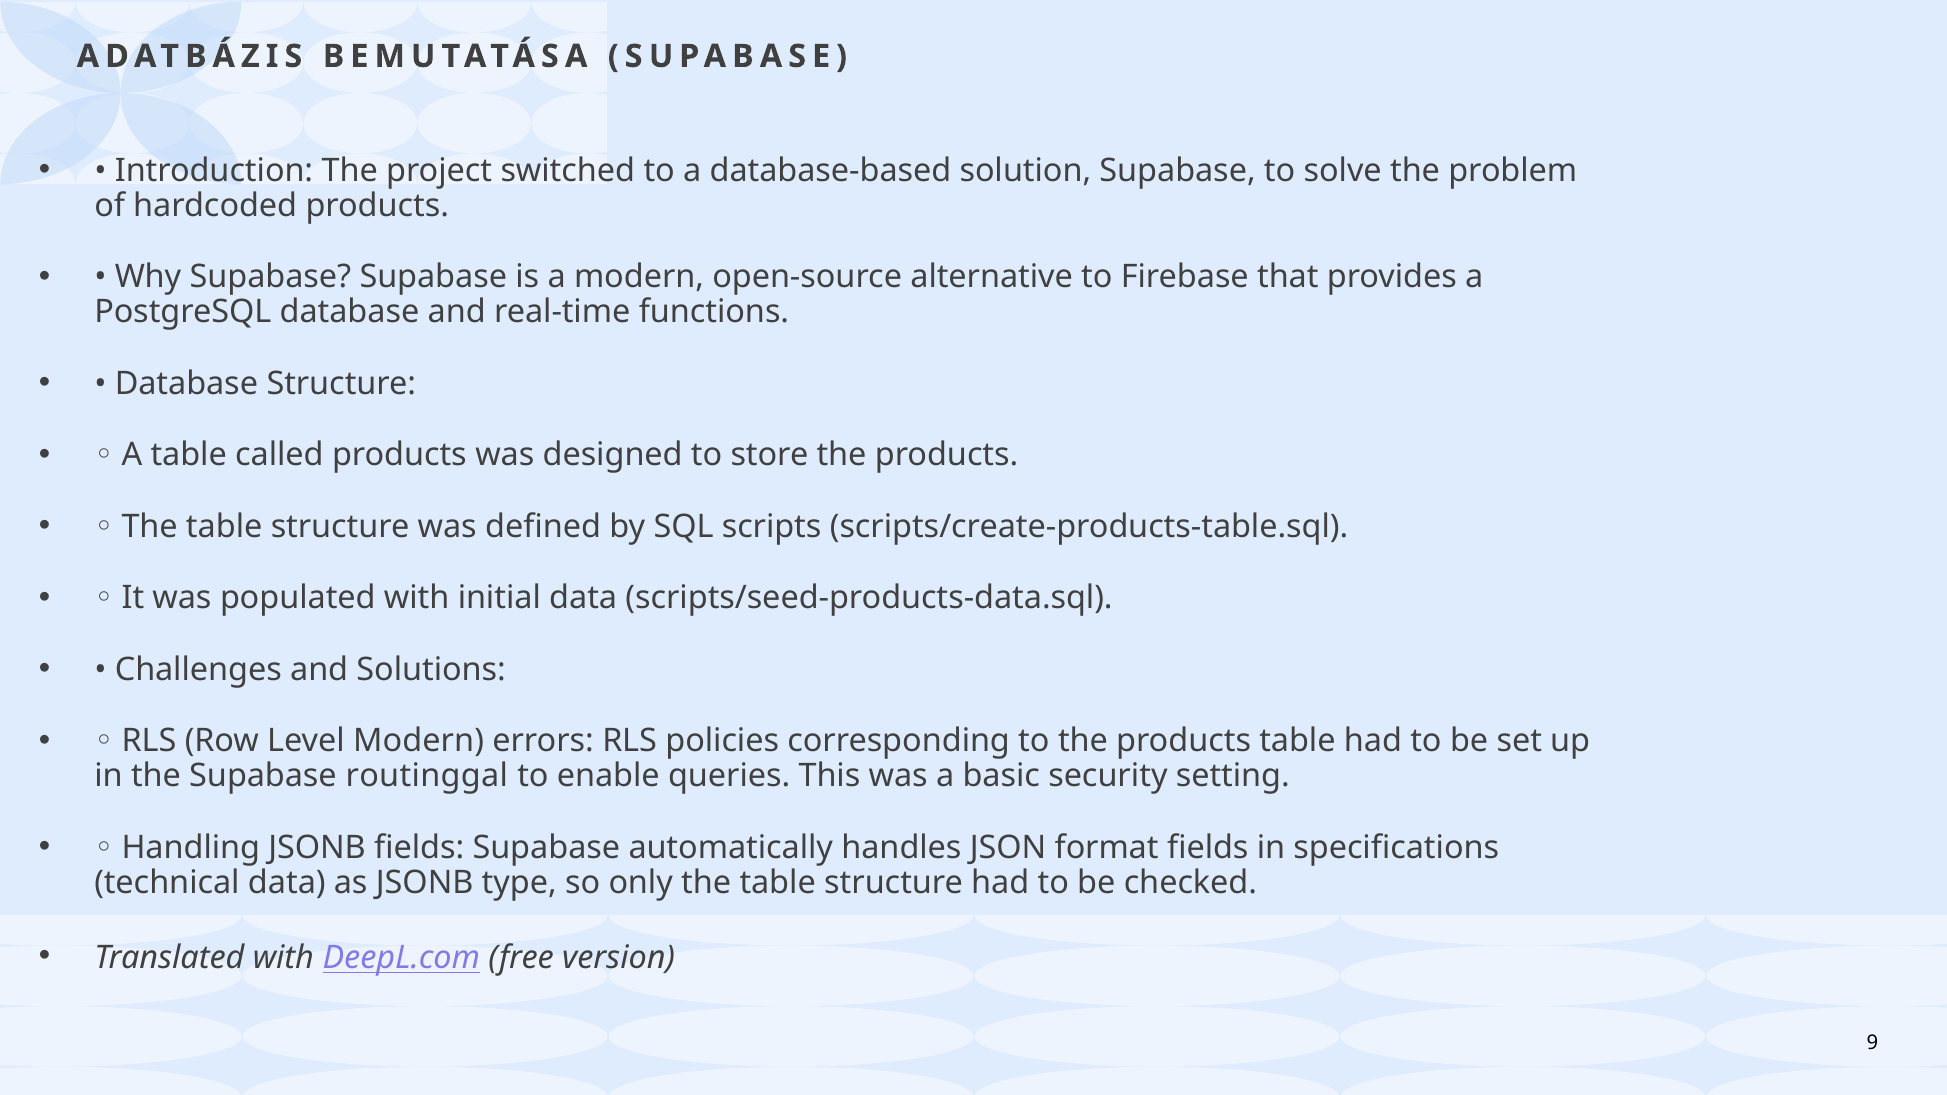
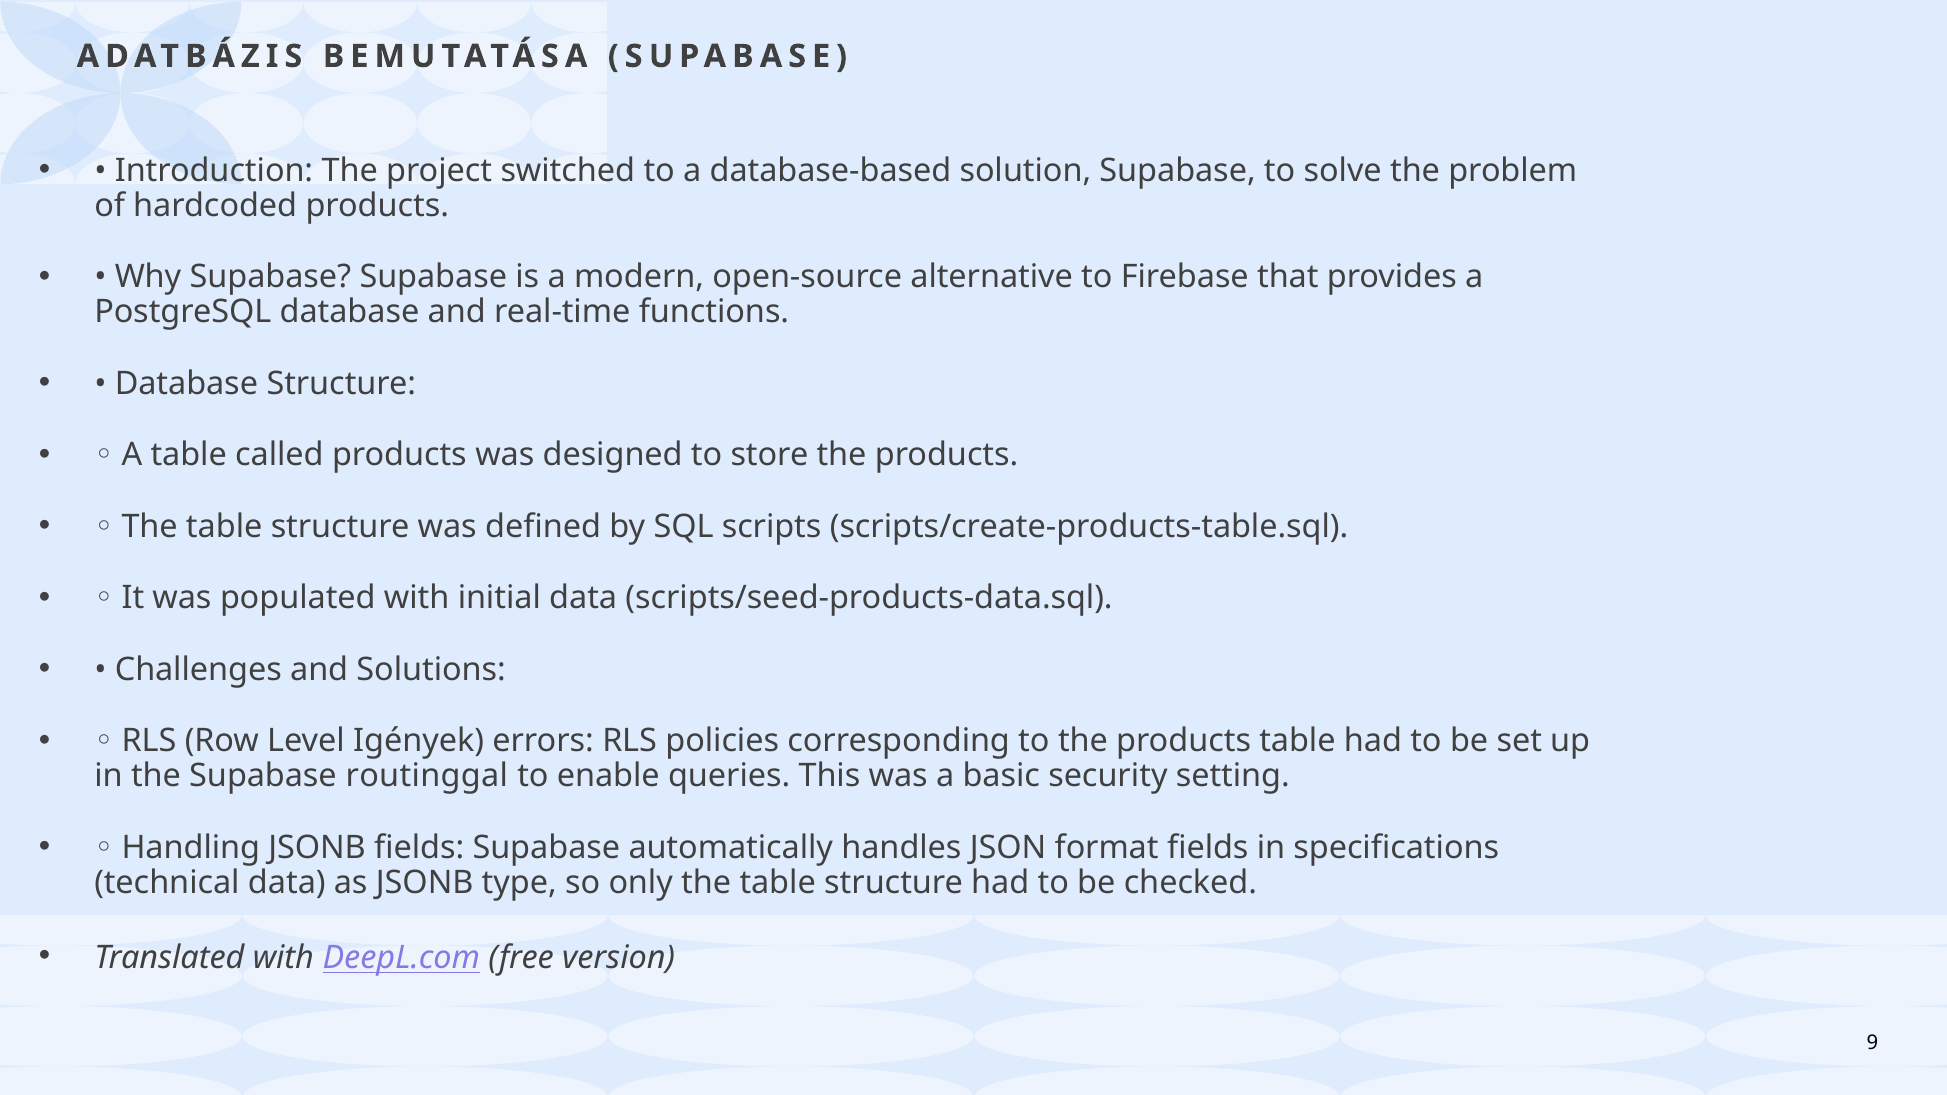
Level Modern: Modern -> Igények
